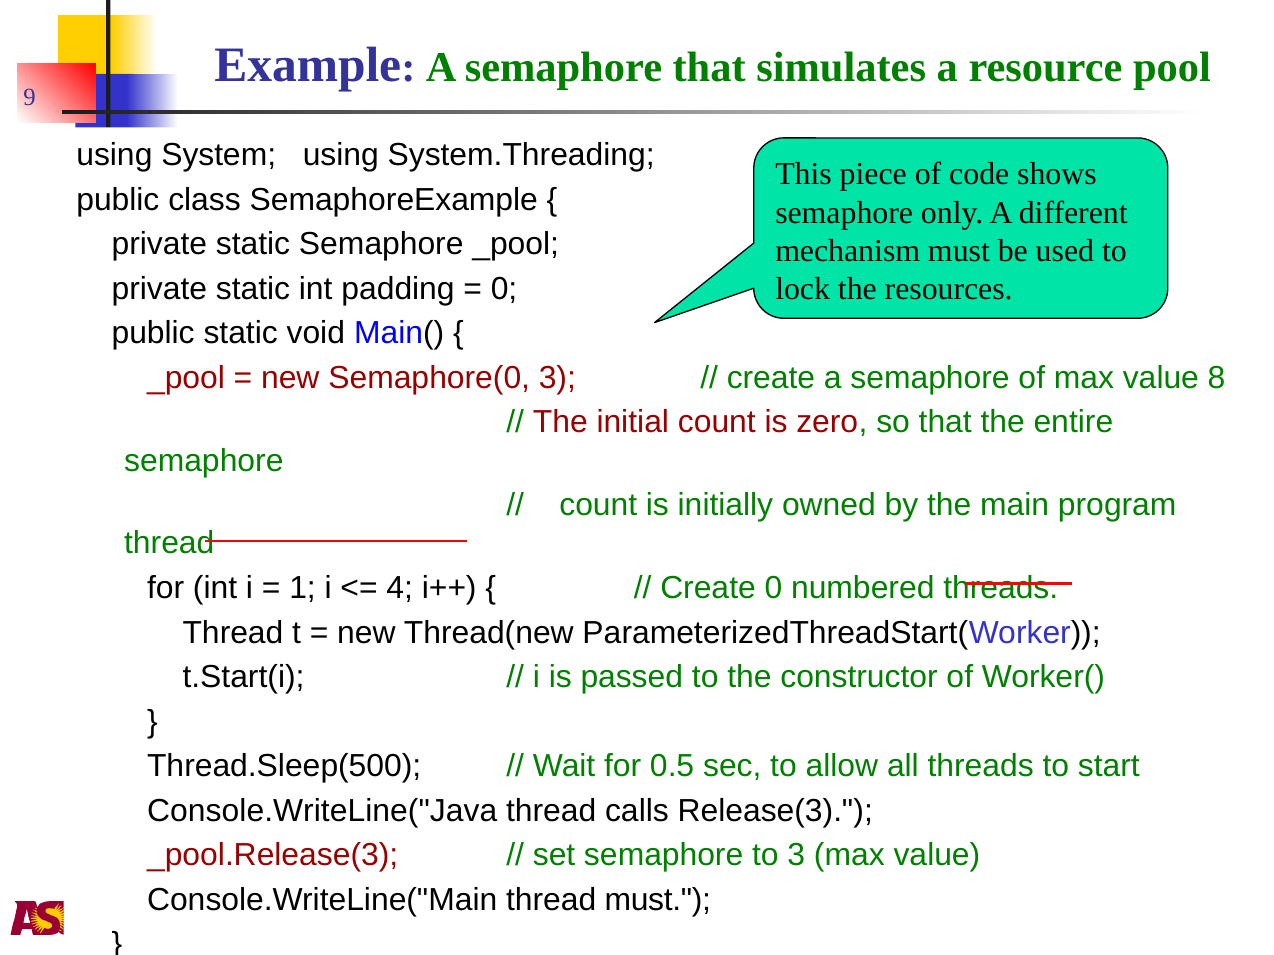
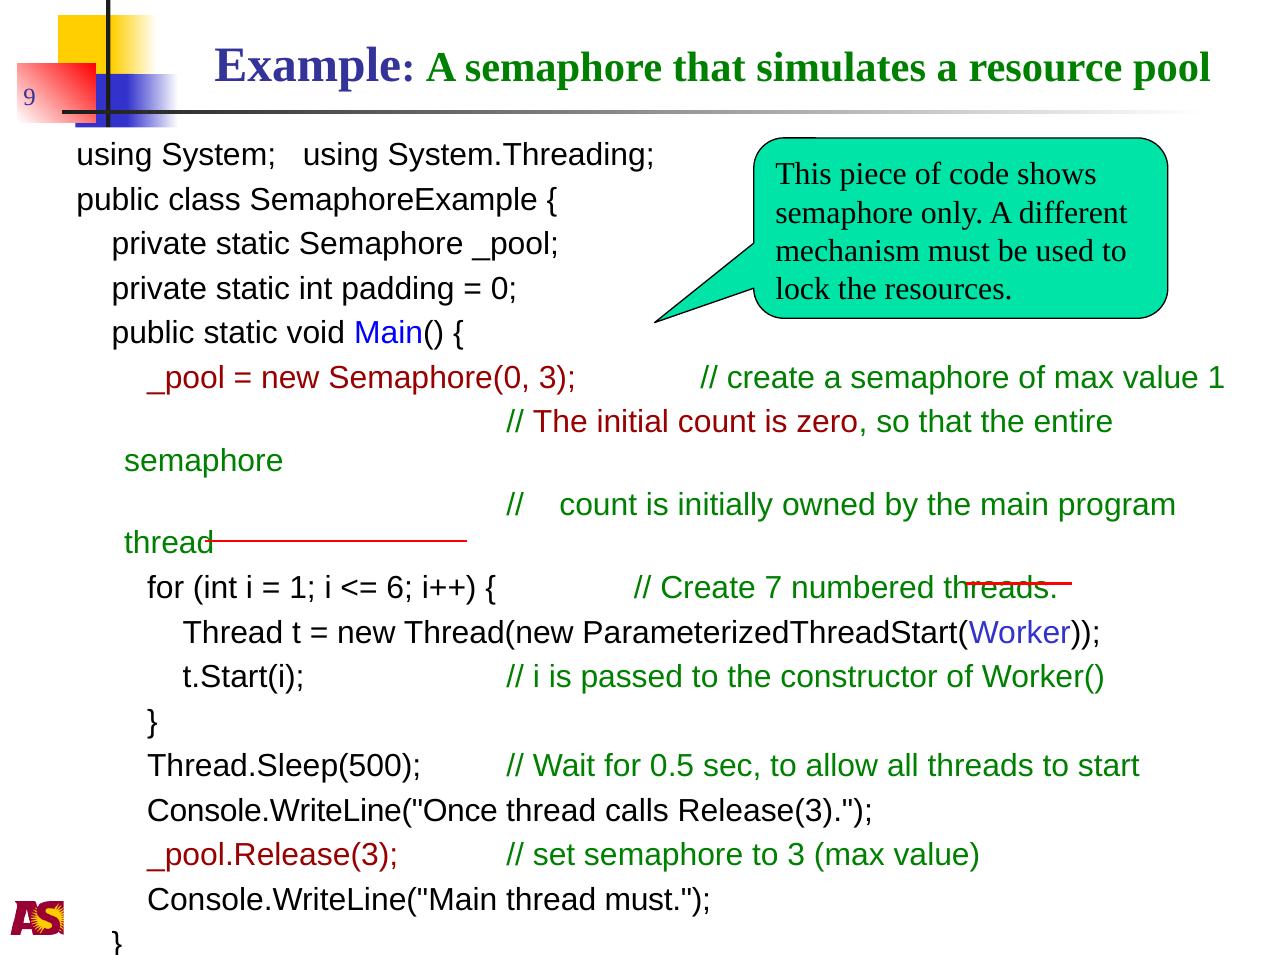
value 8: 8 -> 1
4: 4 -> 6
Create 0: 0 -> 7
Console.WriteLine("Java: Console.WriteLine("Java -> Console.WriteLine("Once
